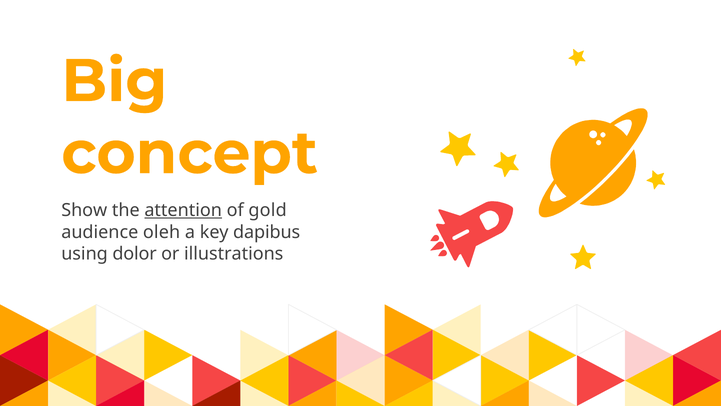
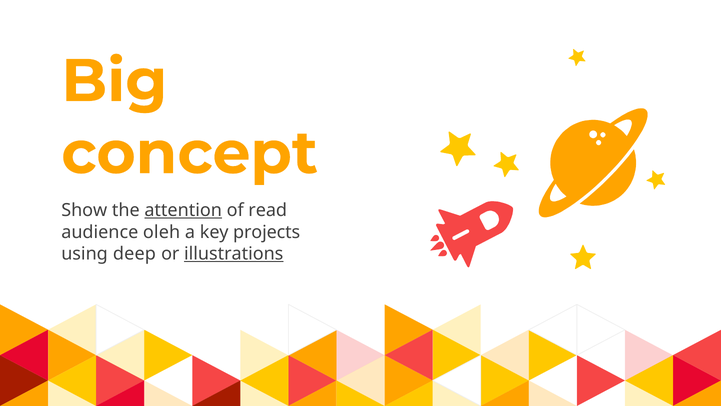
gold: gold -> read
dapibus: dapibus -> projects
dolor: dolor -> deep
illustrations underline: none -> present
